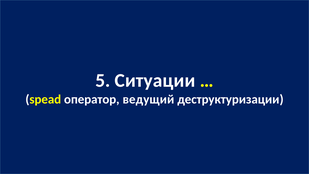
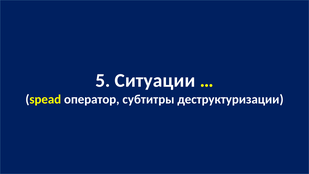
ведущий: ведущий -> субтитры
